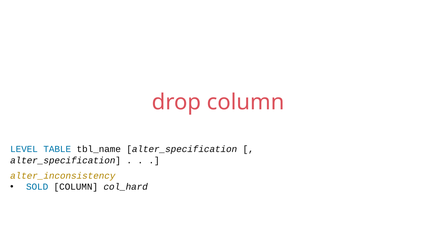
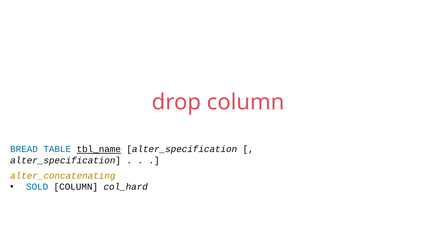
LEVEL: LEVEL -> BREAD
tbl_name underline: none -> present
alter_inconsistency: alter_inconsistency -> alter_concatenating
